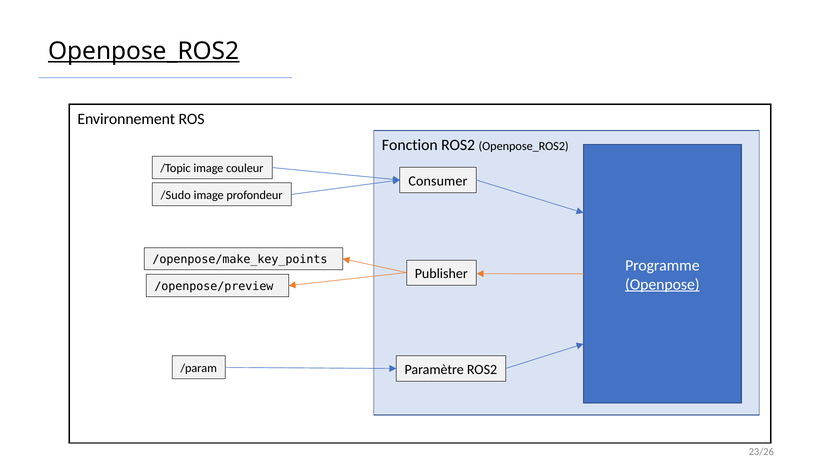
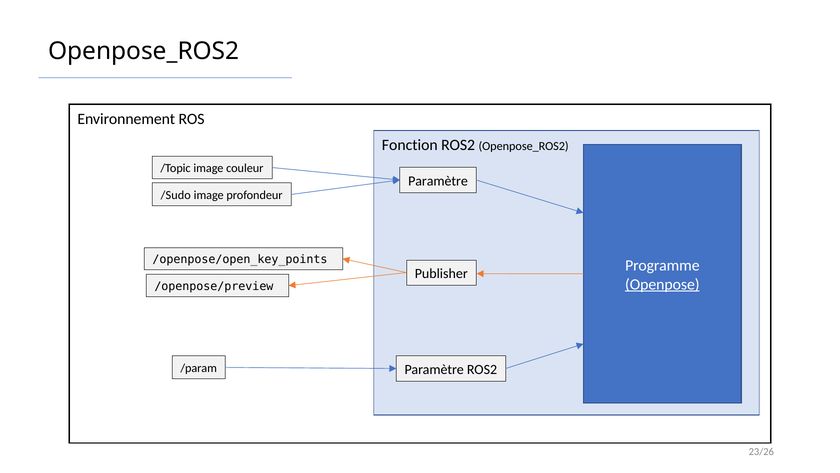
Openpose_ROS2 at (144, 51) underline: present -> none
Consumer at (438, 181): Consumer -> Paramètre
/openpose/make_key_points: /openpose/make_key_points -> /openpose/open_key_points
